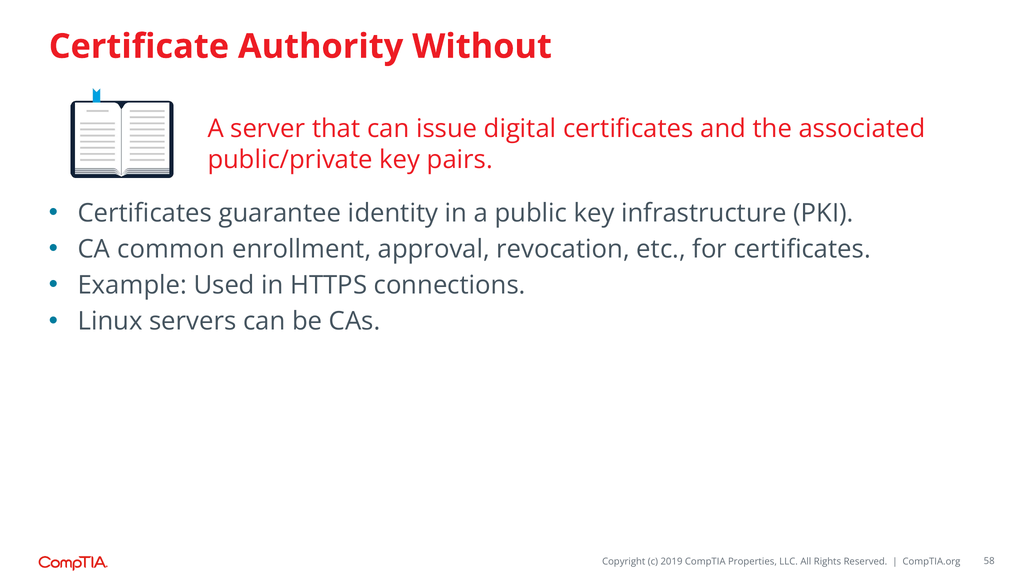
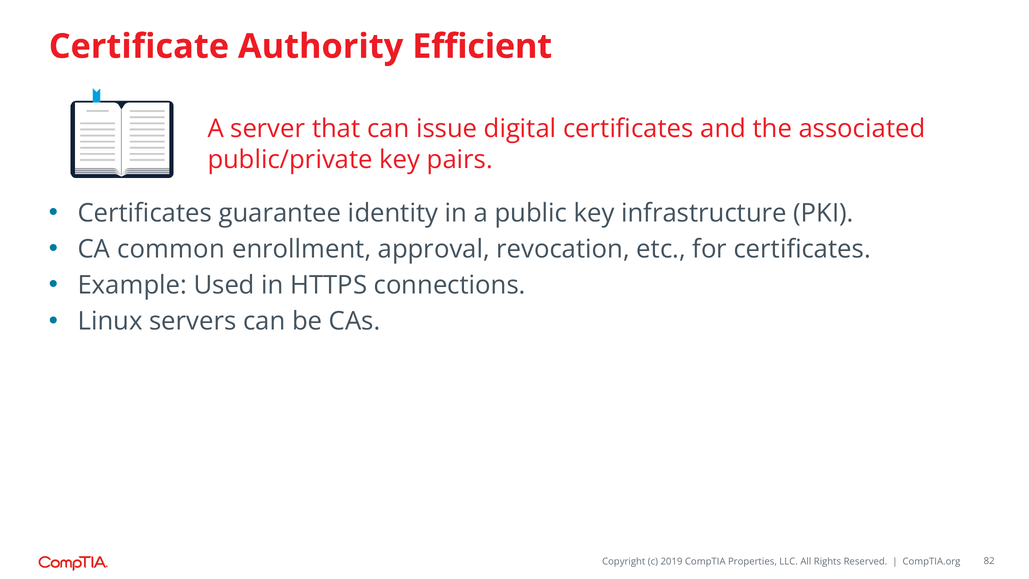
Without: Without -> Efficient
58: 58 -> 82
